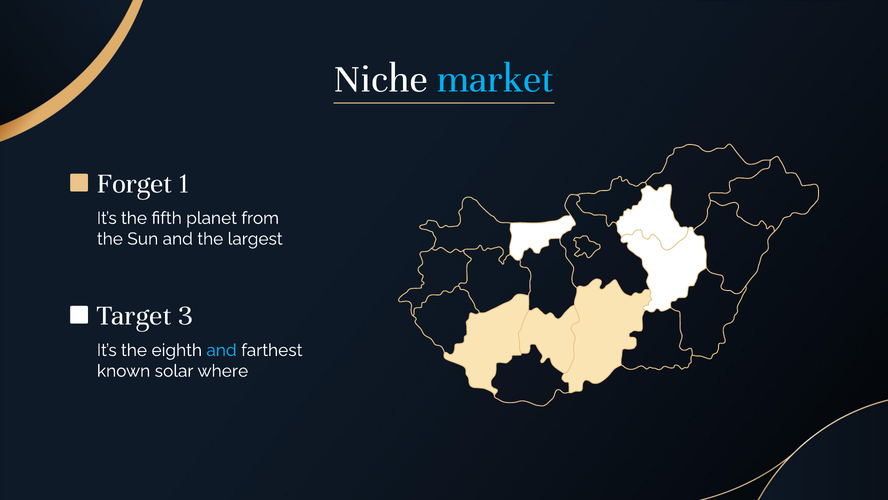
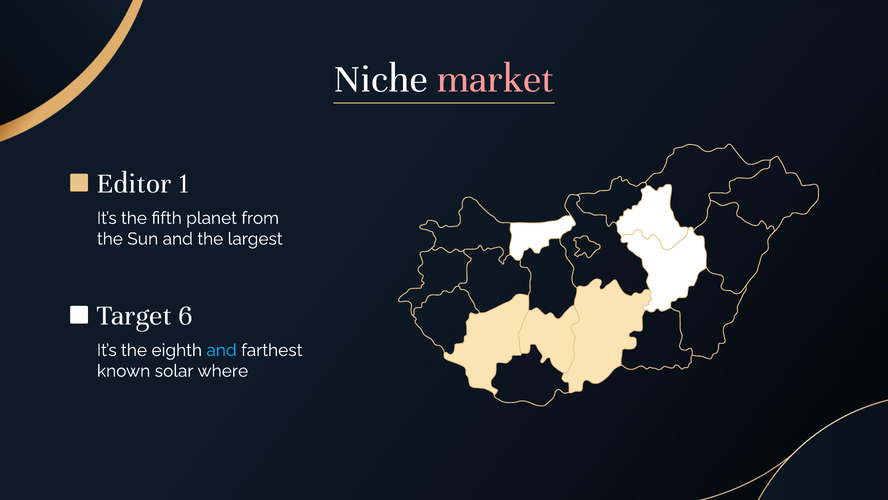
market colour: light blue -> pink
Forget: Forget -> Editor
3: 3 -> 6
